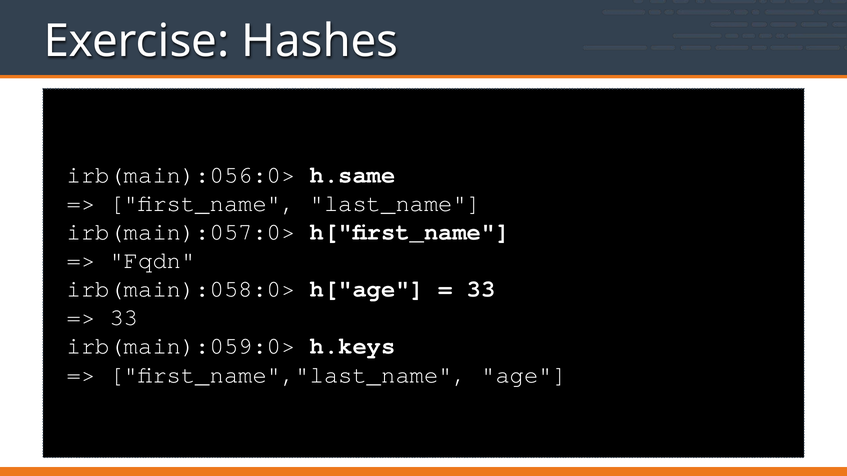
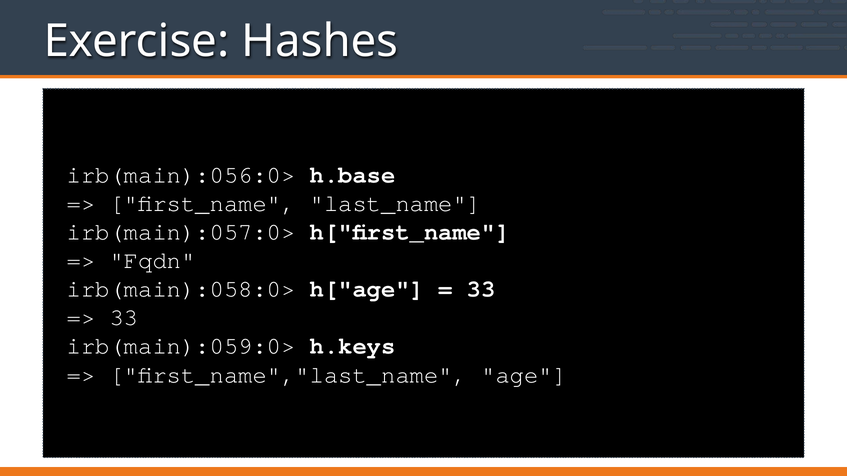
h.same: h.same -> h.base
